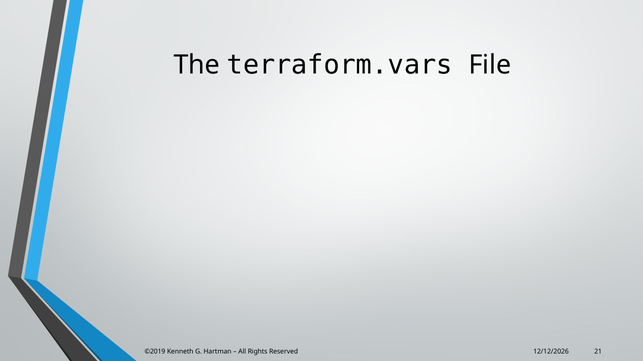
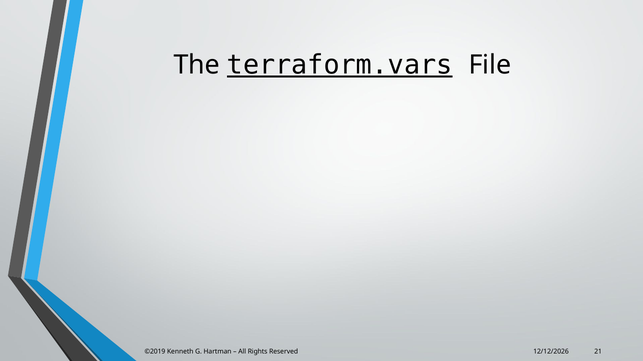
terraform.vars underline: none -> present
